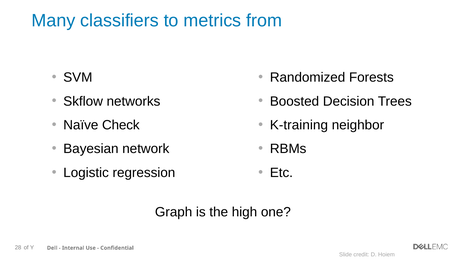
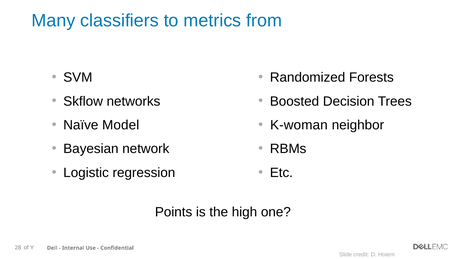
Check: Check -> Model
K-training: K-training -> K-woman
Graph: Graph -> Points
